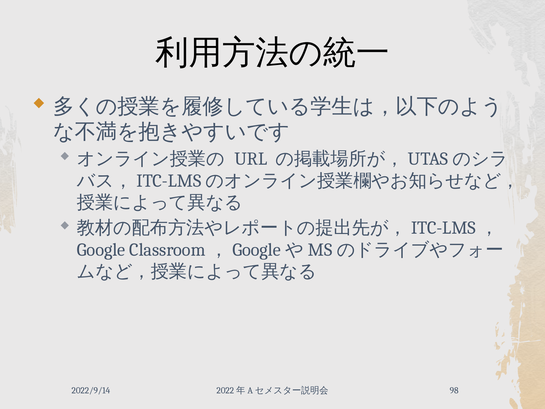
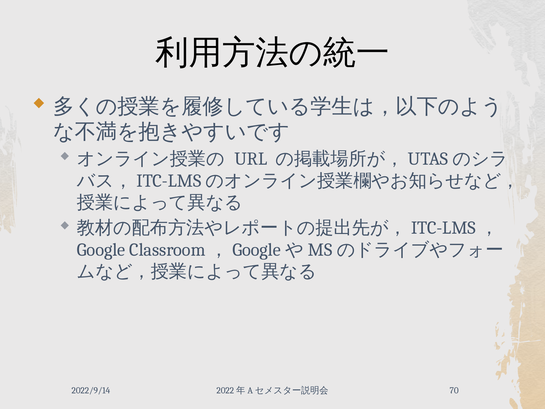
98: 98 -> 70
